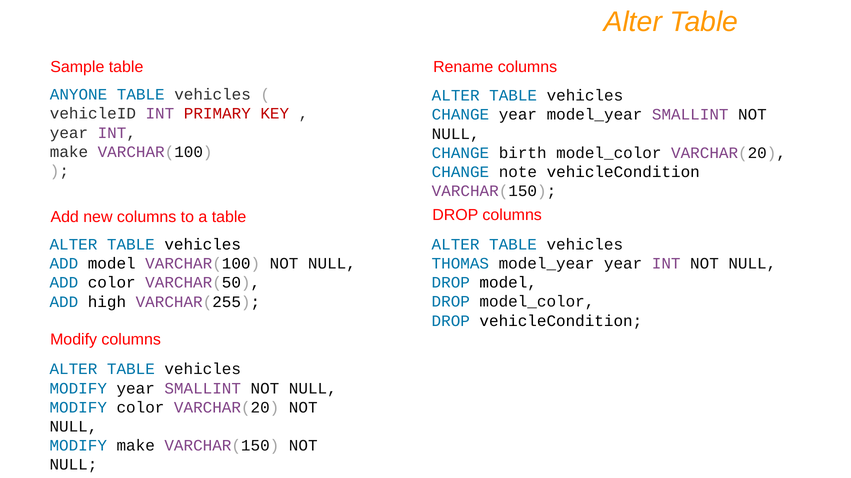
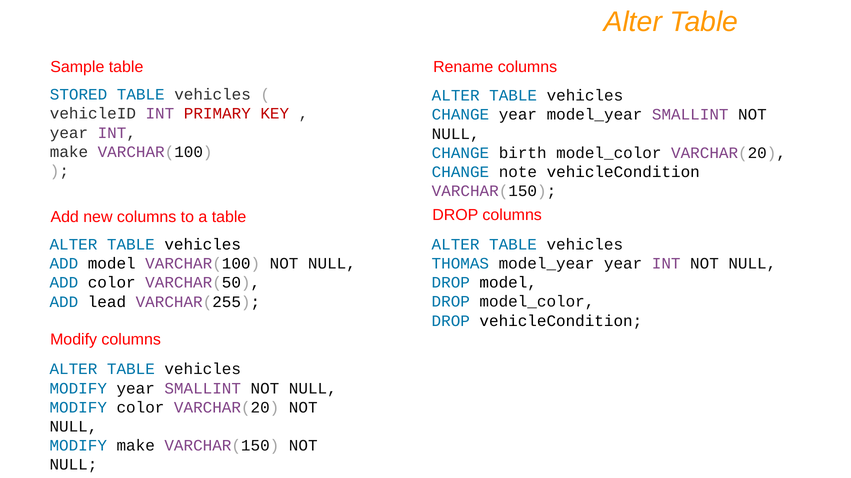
ANYONE: ANYONE -> STORED
high: high -> lead
